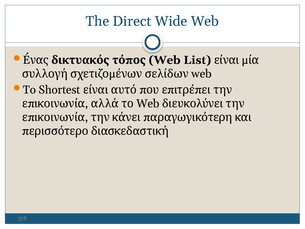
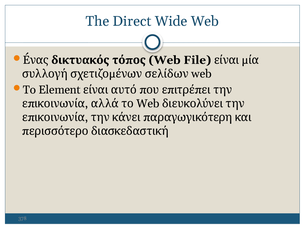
List: List -> File
Shortest: Shortest -> Element
